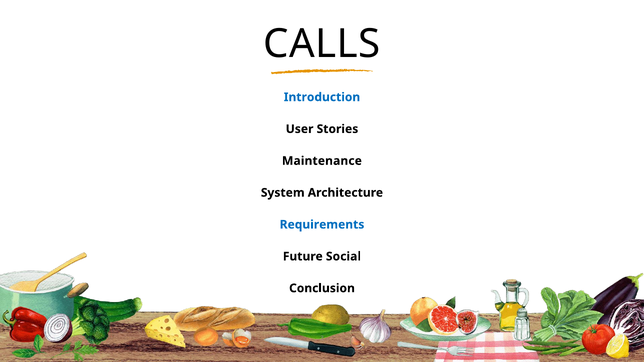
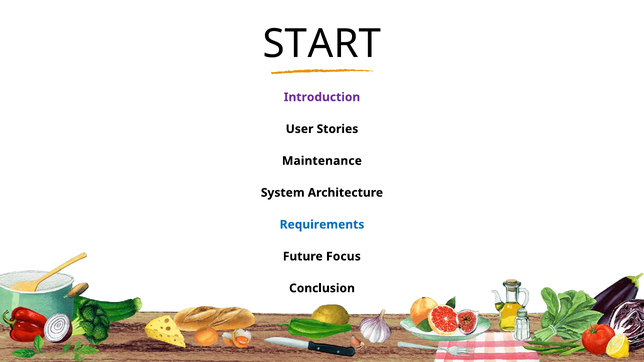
CALLS: CALLS -> START
Introduction colour: blue -> purple
Social: Social -> Focus
